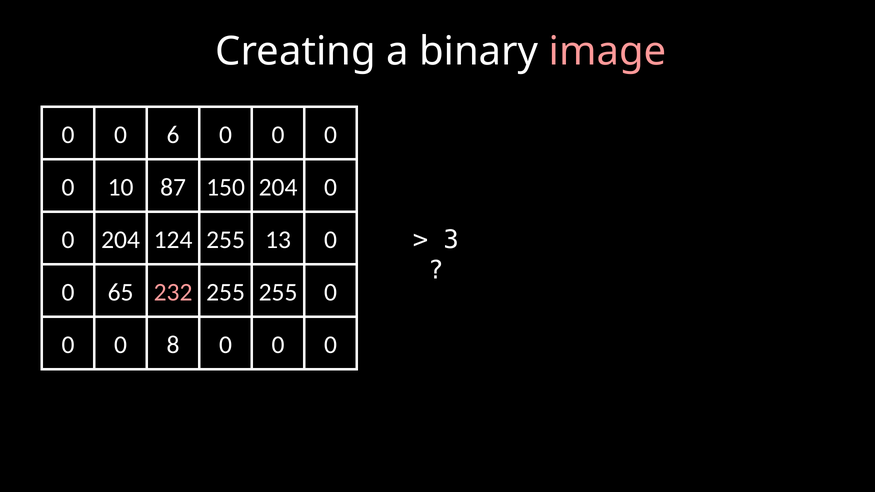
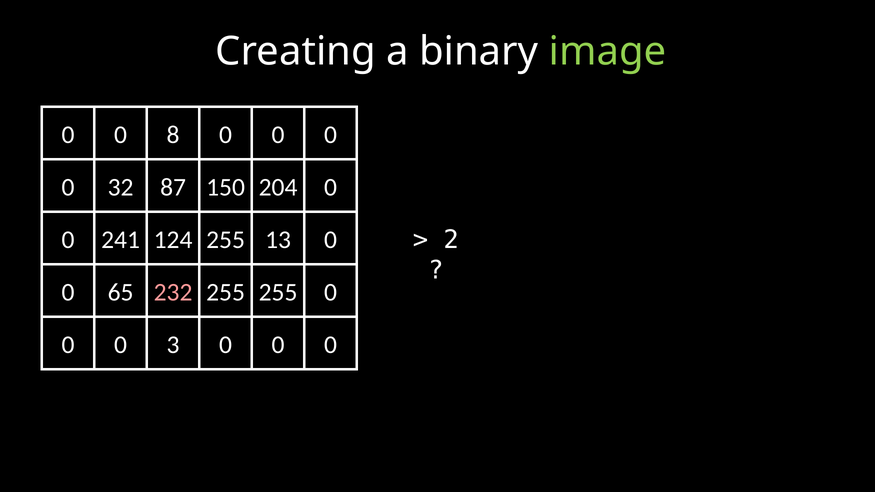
image colour: pink -> light green
6: 6 -> 8
10: 10 -> 32
3: 3 -> 2
204 at (121, 240): 204 -> 241
8: 8 -> 3
